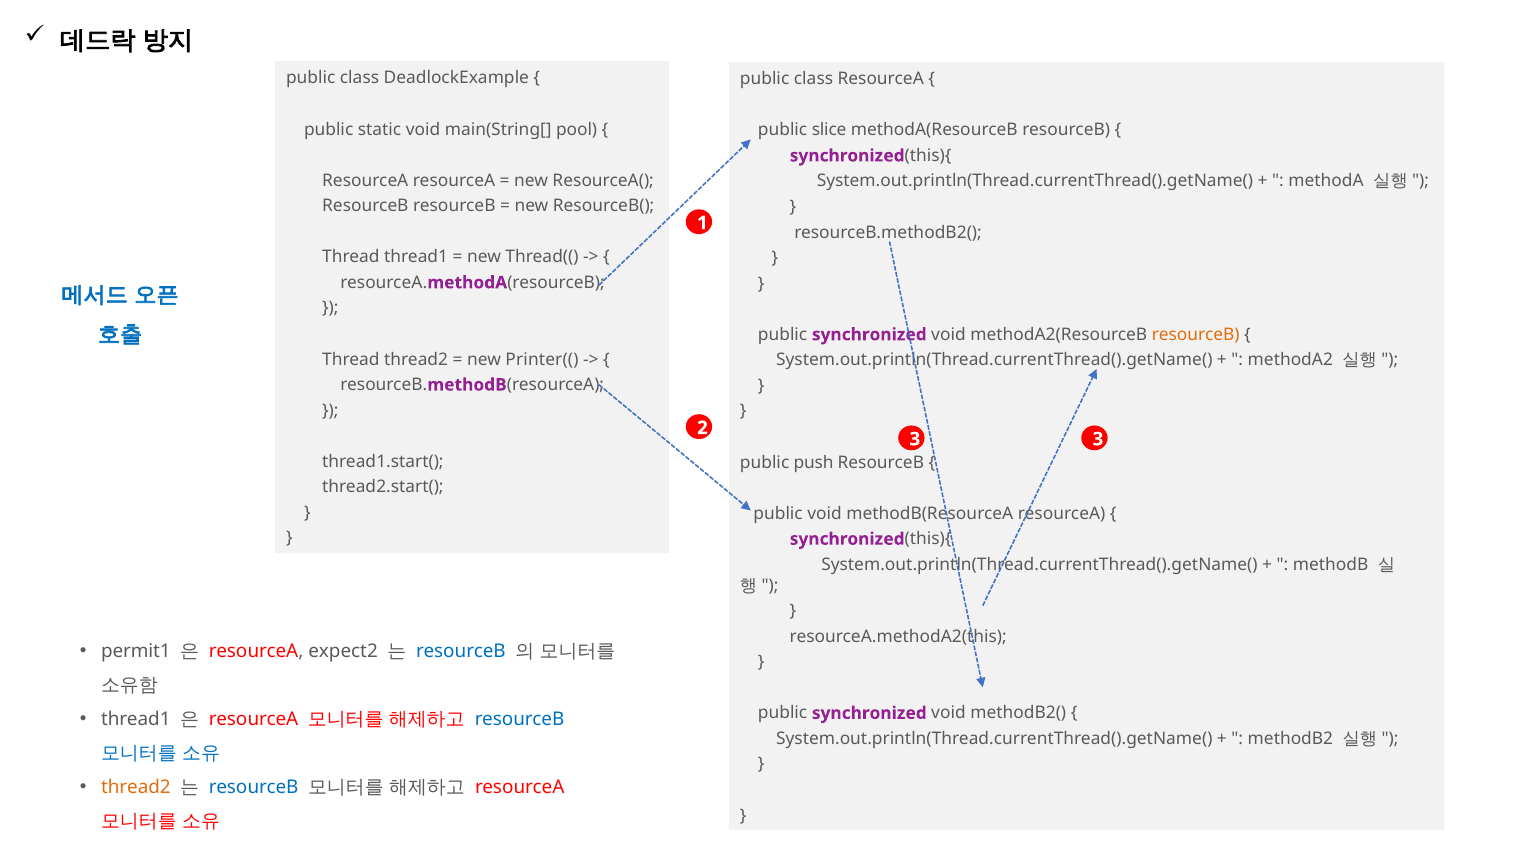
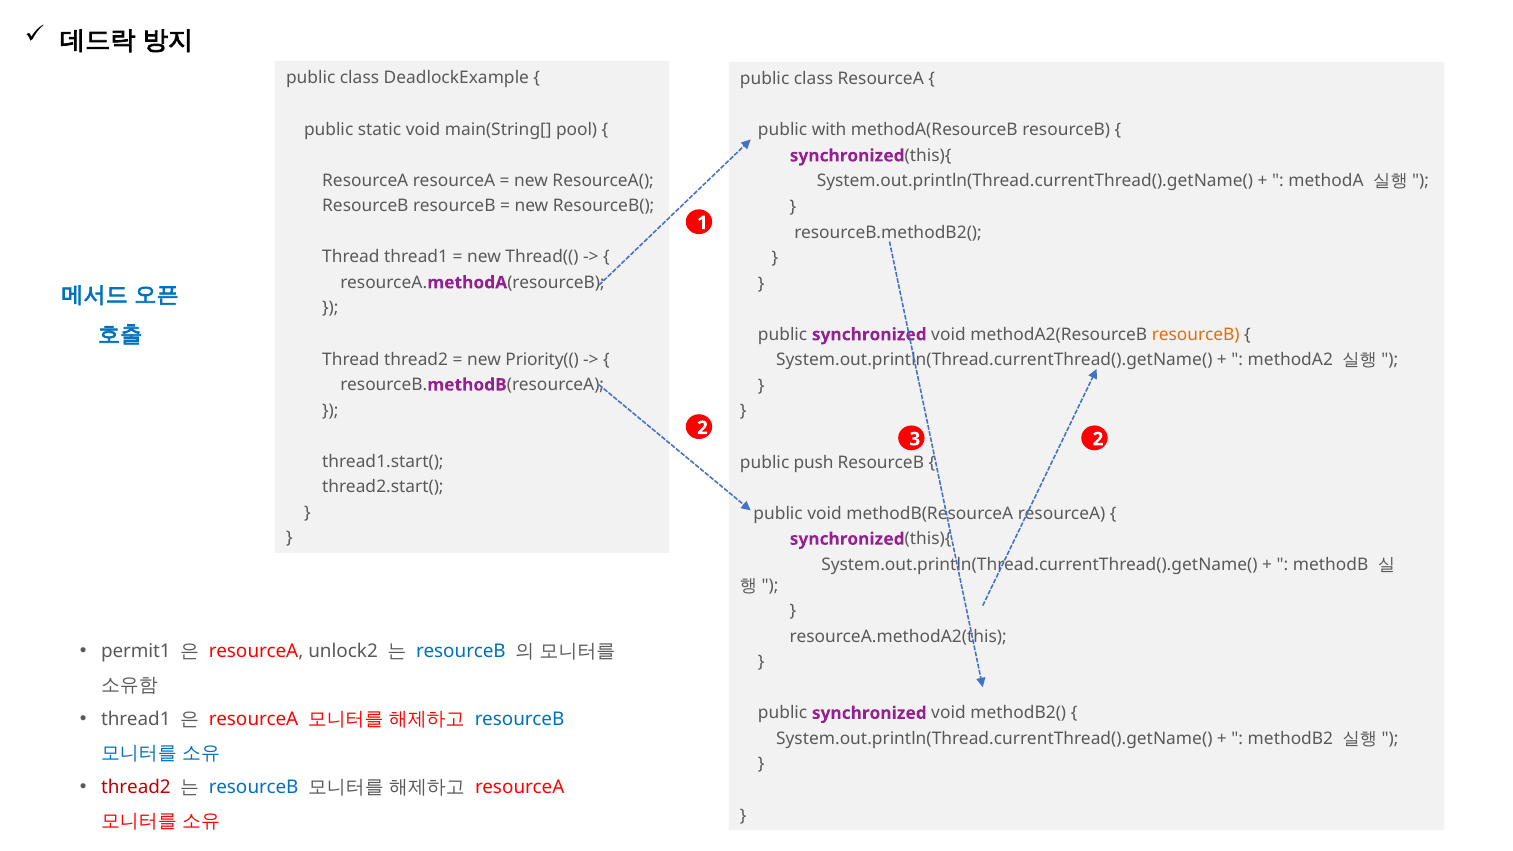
slice: slice -> with
Printer((: Printer(( -> Priority((
3 3: 3 -> 2
expect2: expect2 -> unlock2
thread2 at (136, 788) colour: orange -> red
